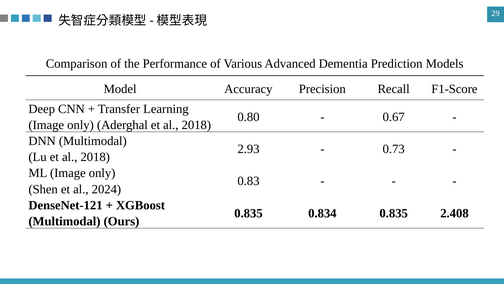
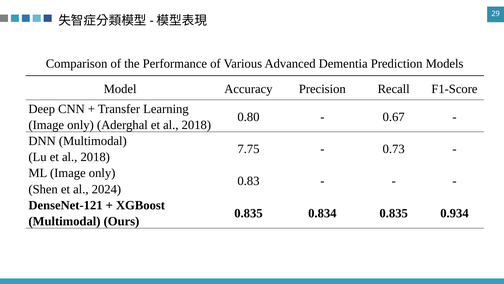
2.93: 2.93 -> 7.75
2.408: 2.408 -> 0.934
